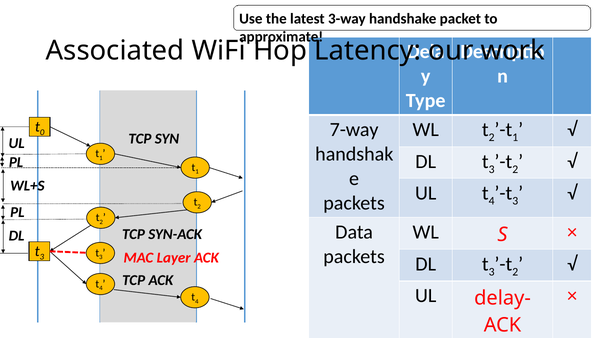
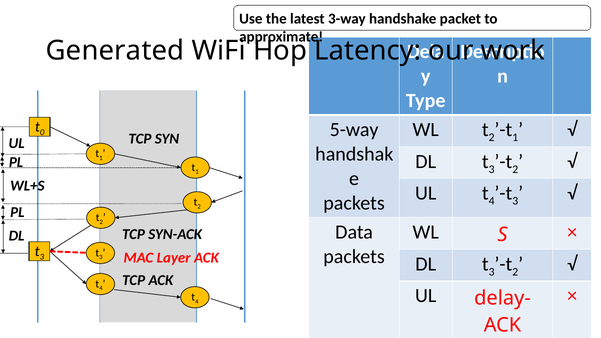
Associated: Associated -> Generated
7-way: 7-way -> 5-way
